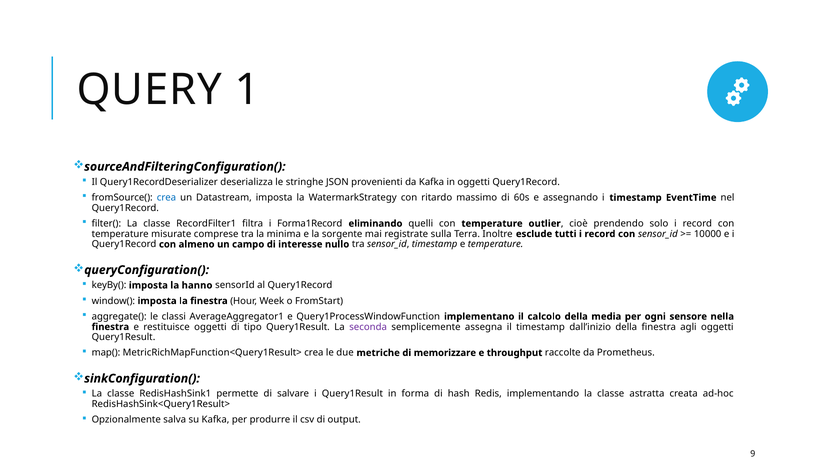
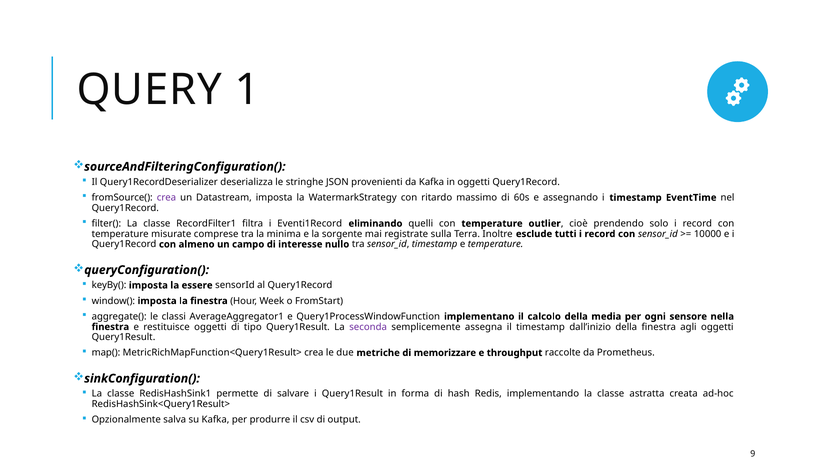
crea at (166, 198) colour: blue -> purple
Forma1Record: Forma1Record -> Eventi1Record
hanno: hanno -> essere
